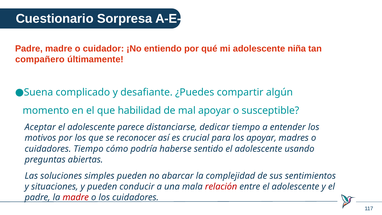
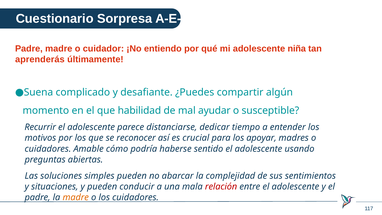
compañero: compañero -> aprenderás
mal apoyar: apoyar -> ayudar
Aceptar: Aceptar -> Recurrir
cuidadores Tiempo: Tiempo -> Amable
madre at (76, 197) colour: red -> orange
